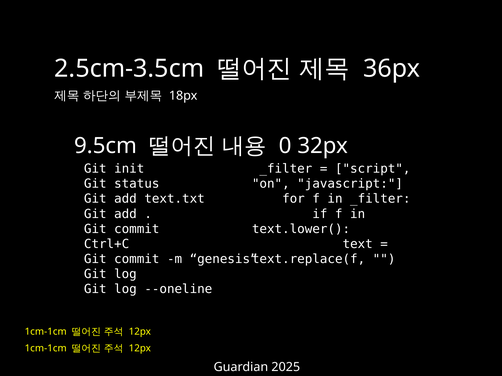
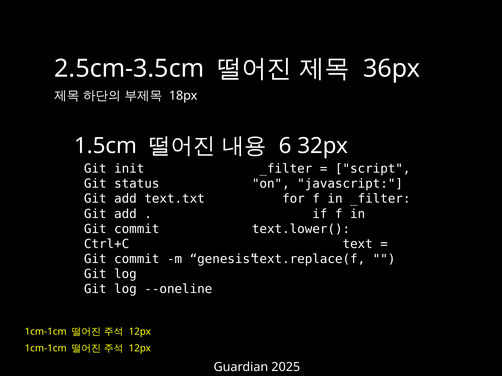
9.5cm: 9.5cm -> 1.5cm
0: 0 -> 6
